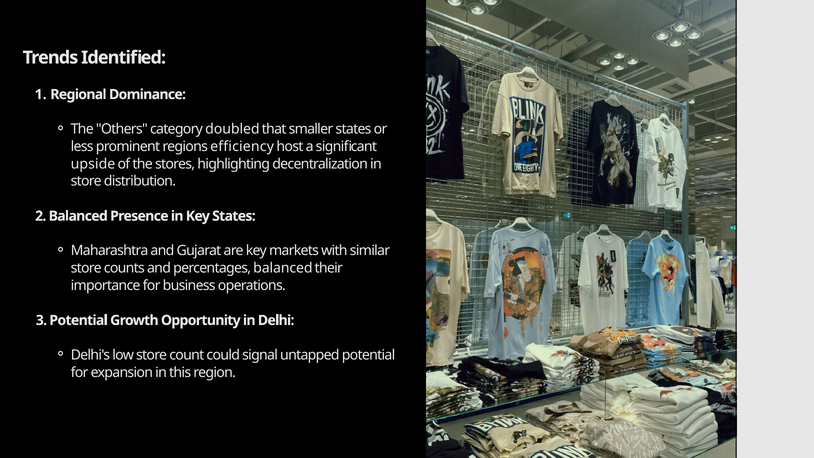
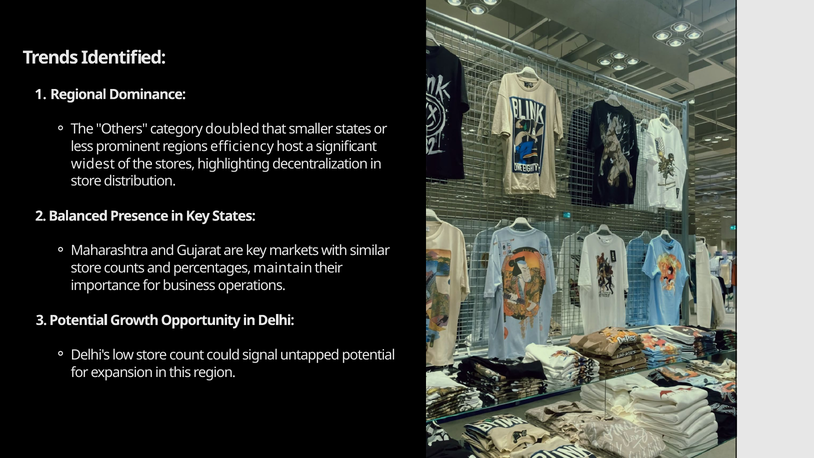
upside: upside -> widest
percentages balanced: balanced -> maintain
